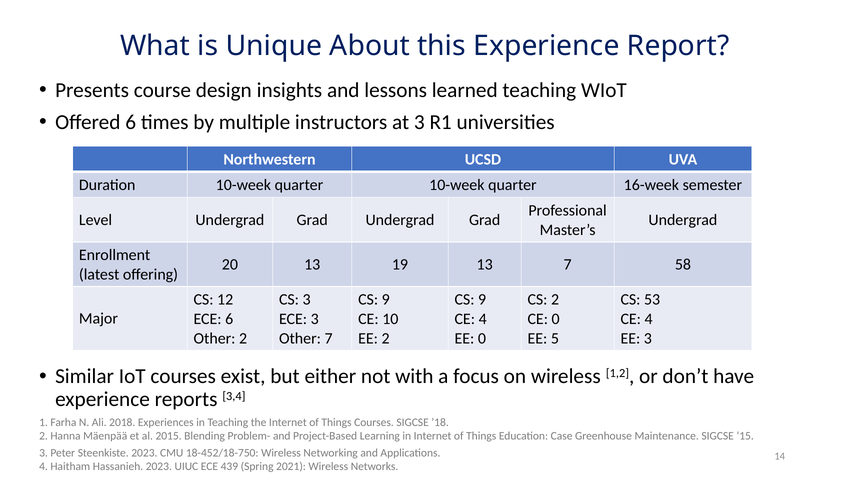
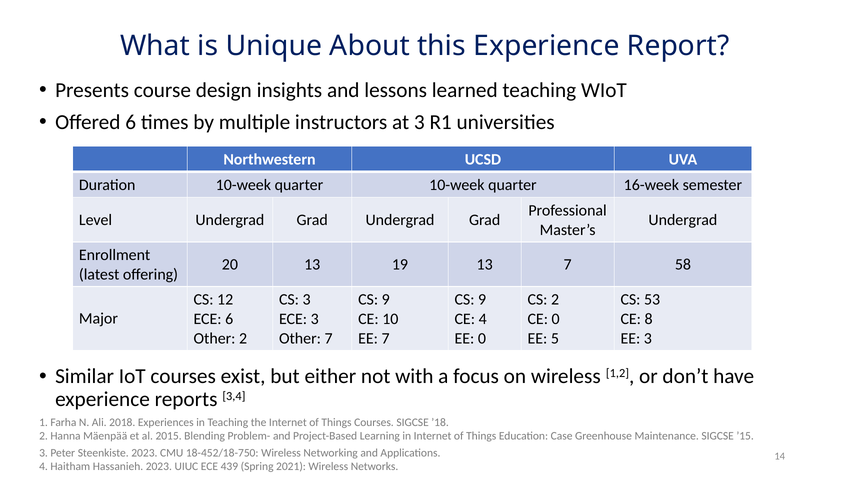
4 at (649, 319): 4 -> 8
EE 2: 2 -> 7
